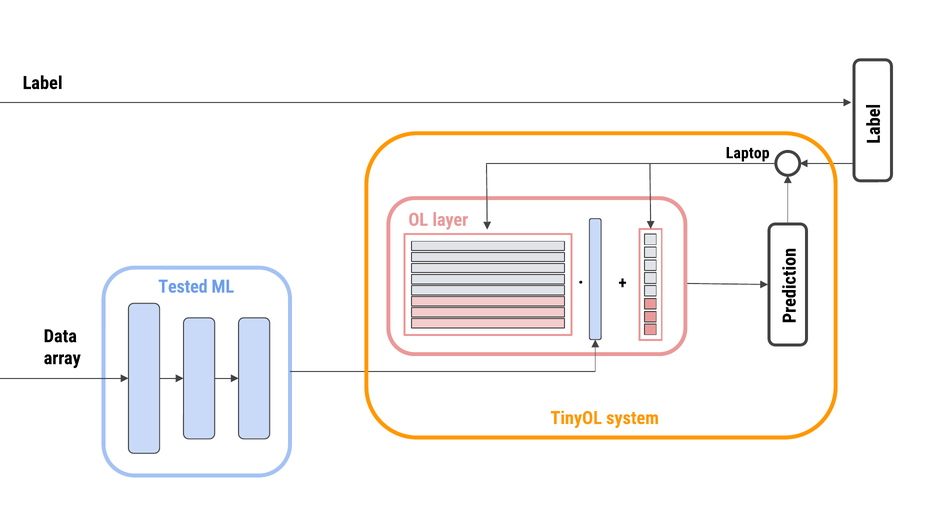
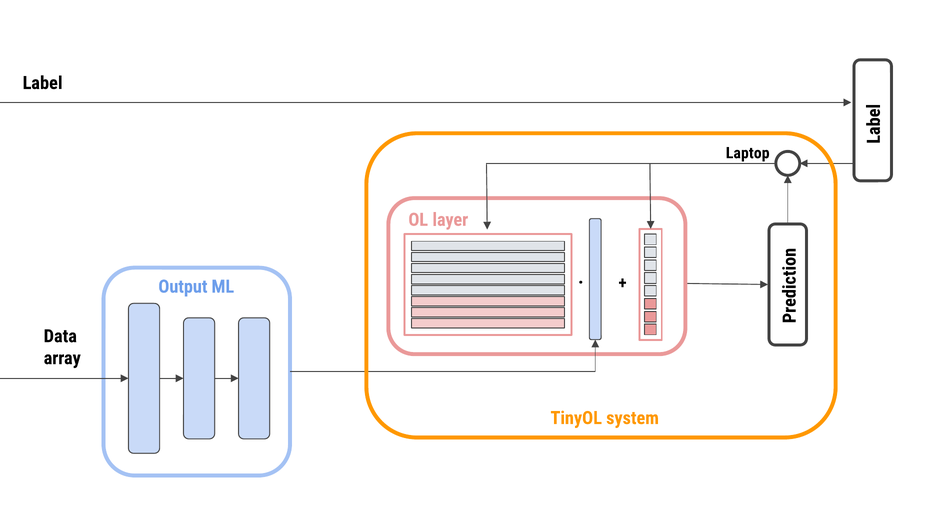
Tested: Tested -> Output
